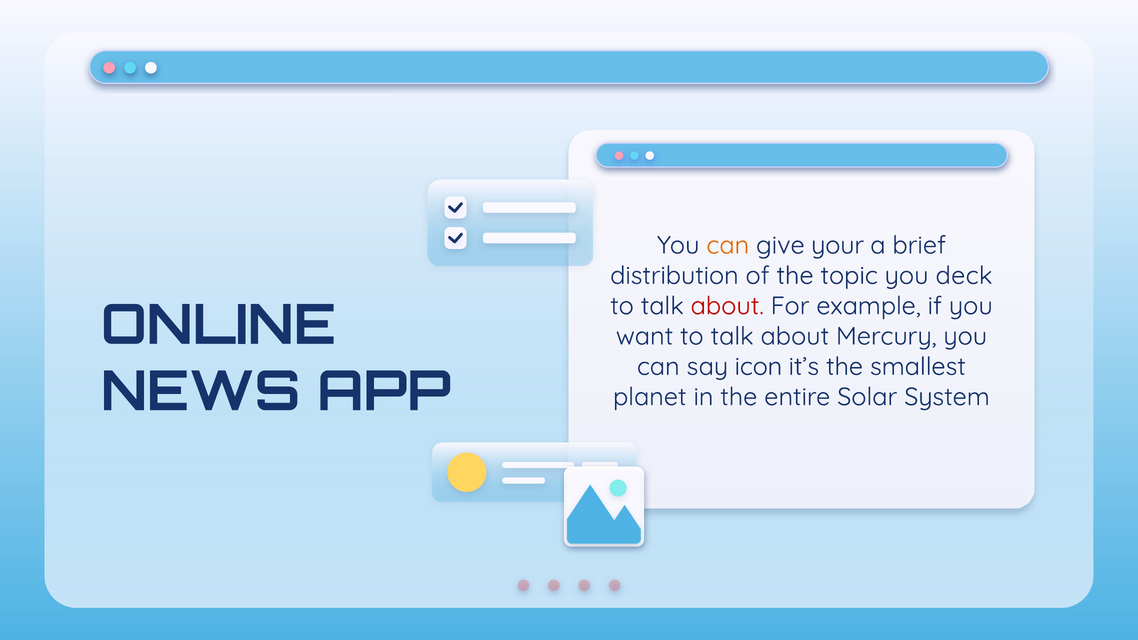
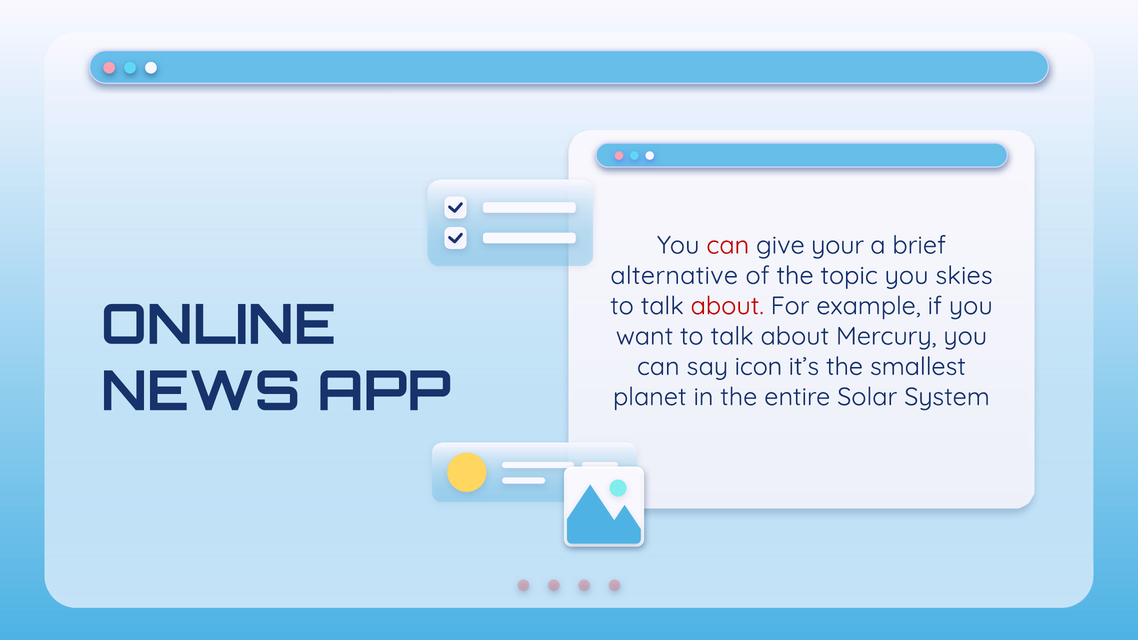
can at (728, 245) colour: orange -> red
distribution: distribution -> alternative
deck: deck -> skies
